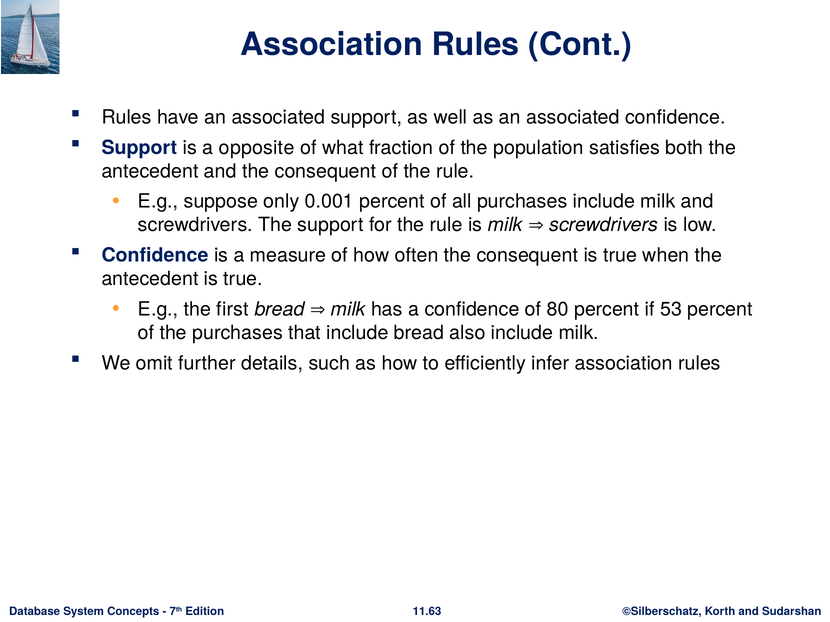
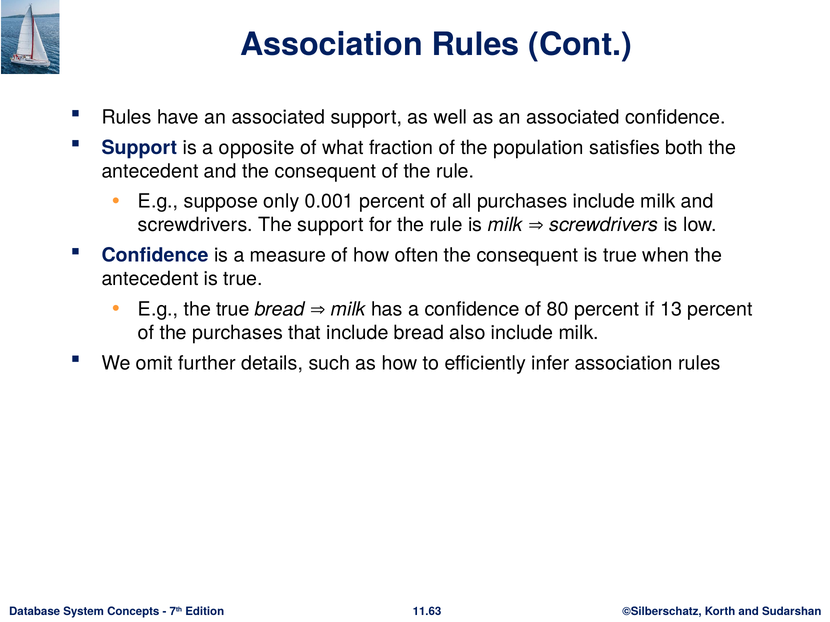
the first: first -> true
53: 53 -> 13
